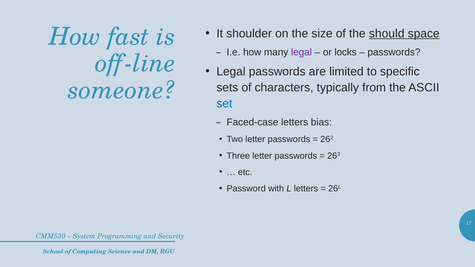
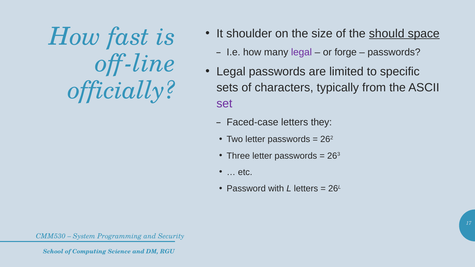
locks: locks -> forge
someone: someone -> officially
set colour: blue -> purple
bias: bias -> they
